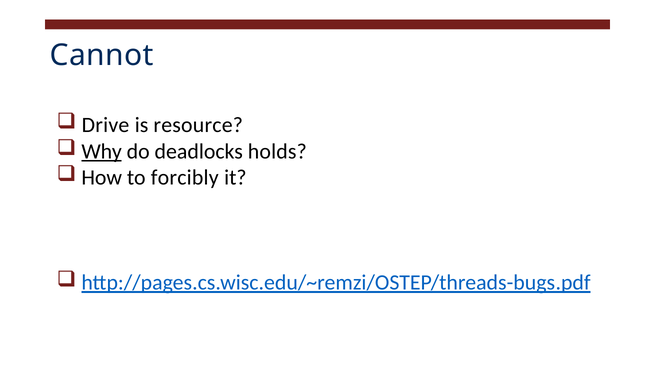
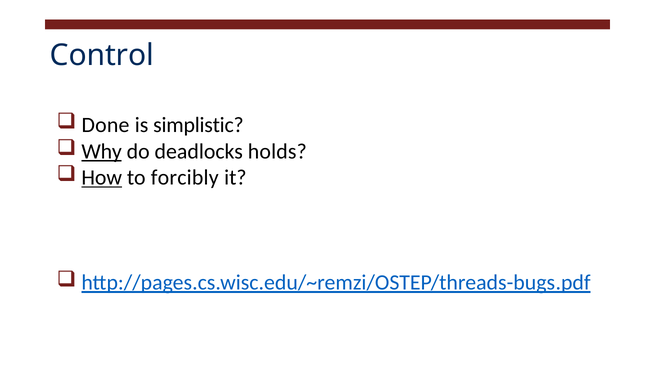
Cannot: Cannot -> Control
Drive: Drive -> Done
resource: resource -> simplistic
How underline: none -> present
